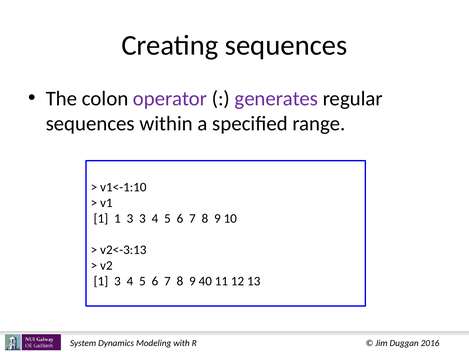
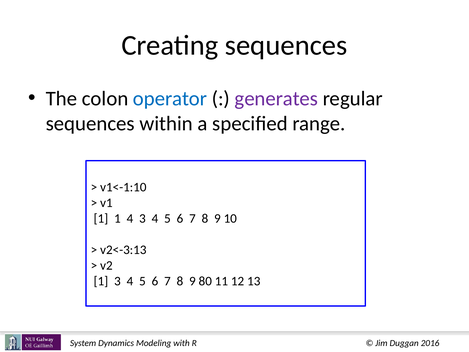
operator colour: purple -> blue
1 1 3: 3 -> 4
40: 40 -> 80
